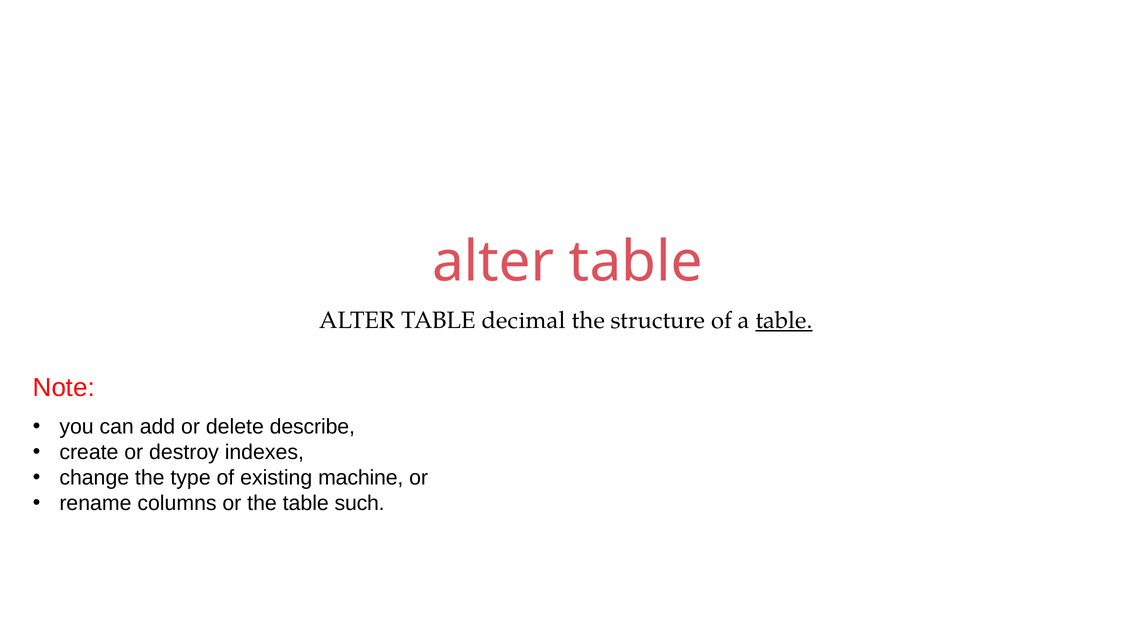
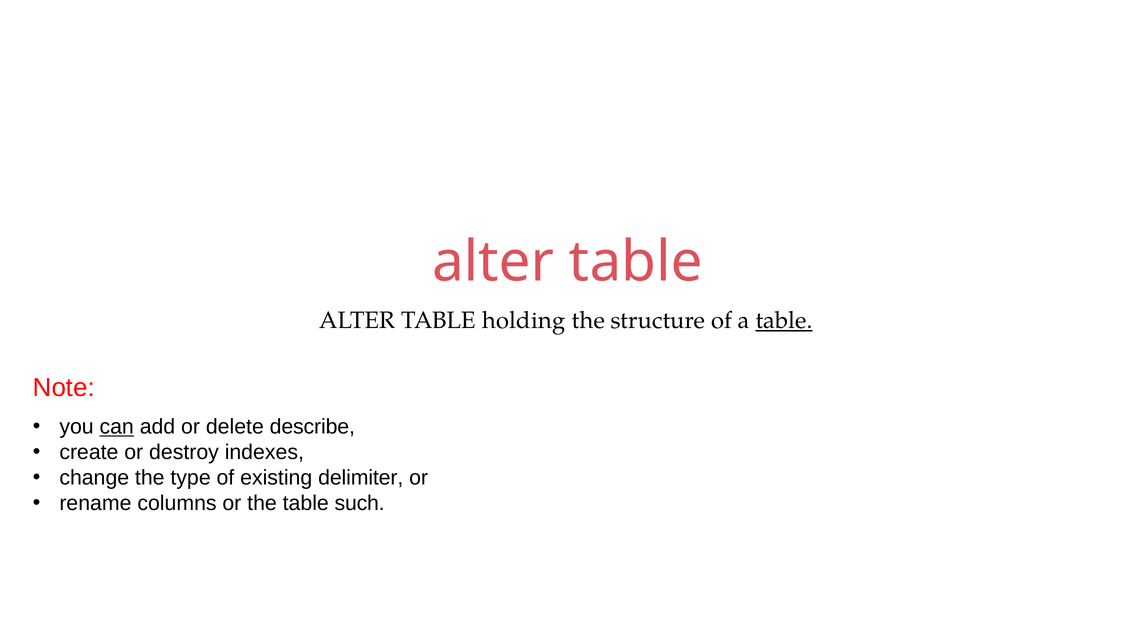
decimal: decimal -> holding
can underline: none -> present
machine: machine -> delimiter
